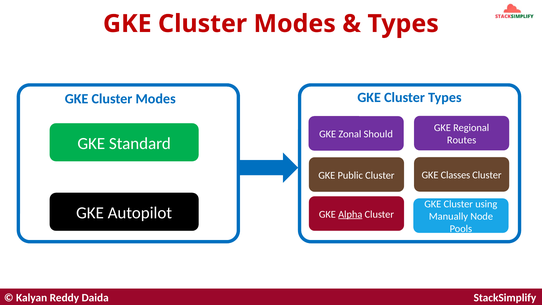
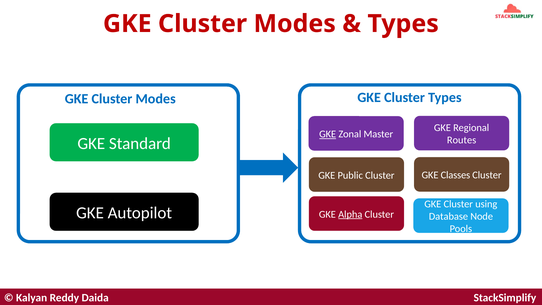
GKE at (328, 134) underline: none -> present
Should: Should -> Master
Manually: Manually -> Database
